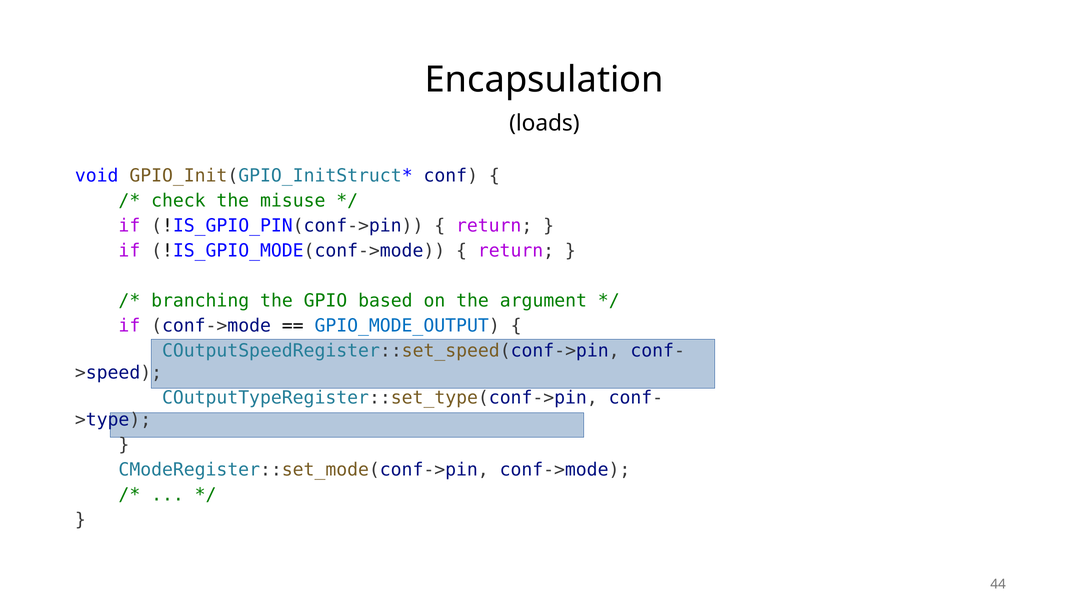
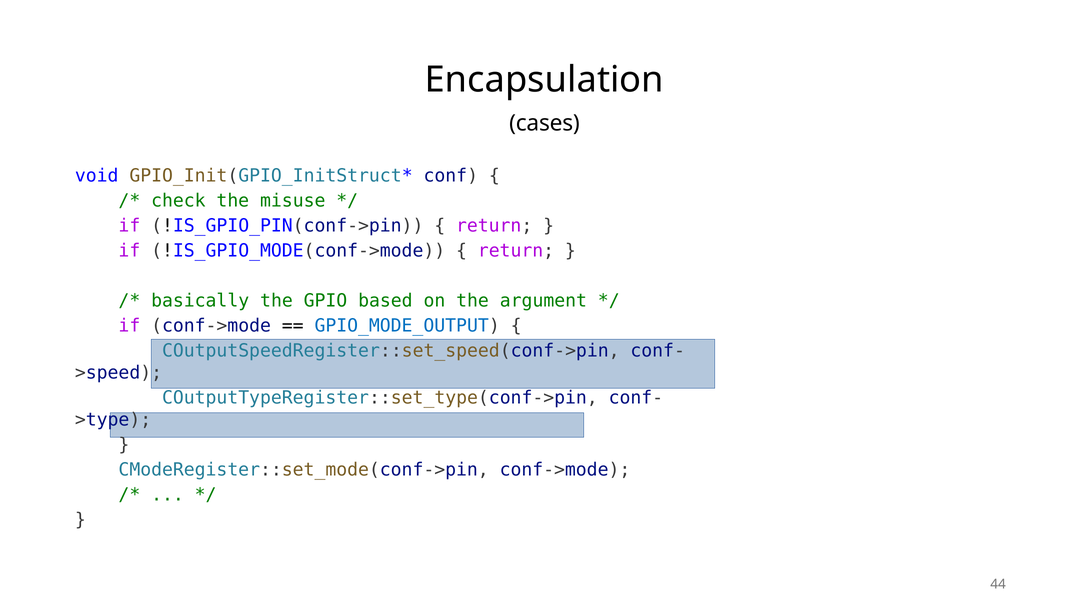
loads: loads -> cases
branching: branching -> basically
